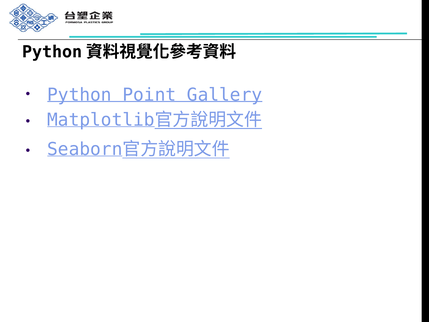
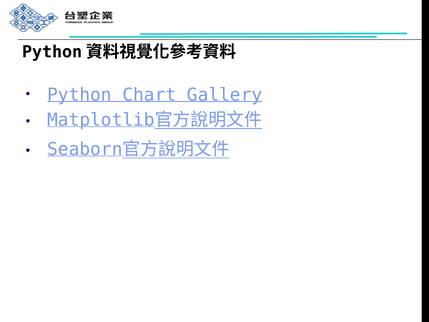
Point: Point -> Chart
